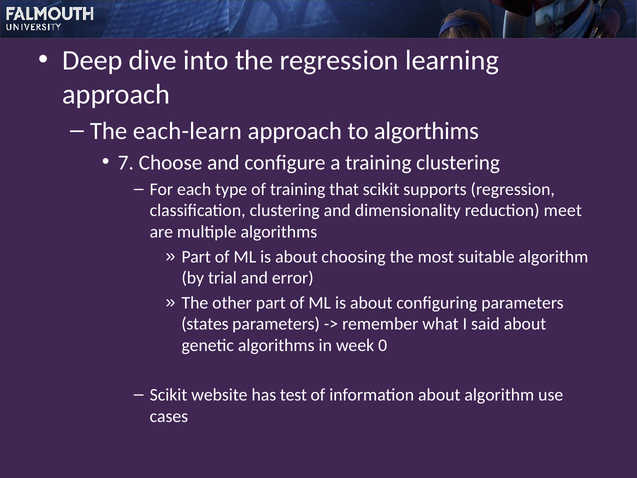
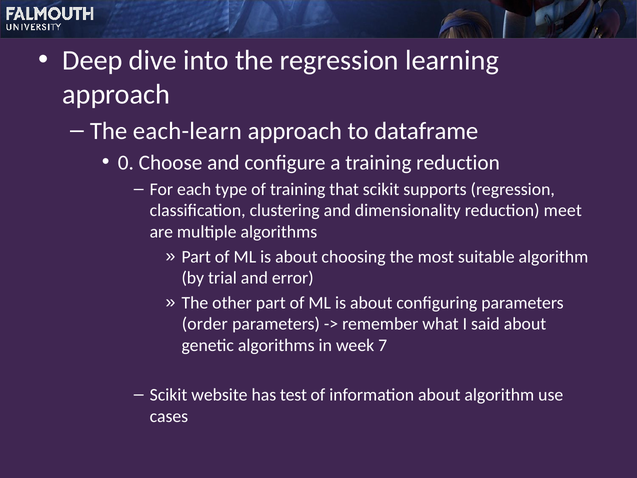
algorthims: algorthims -> dataframe
7: 7 -> 0
training clustering: clustering -> reduction
states: states -> order
0: 0 -> 7
